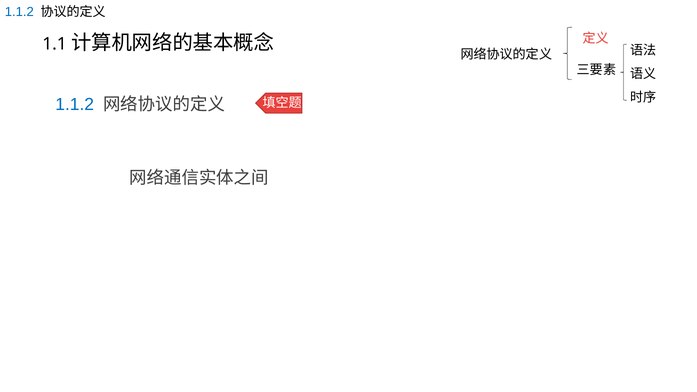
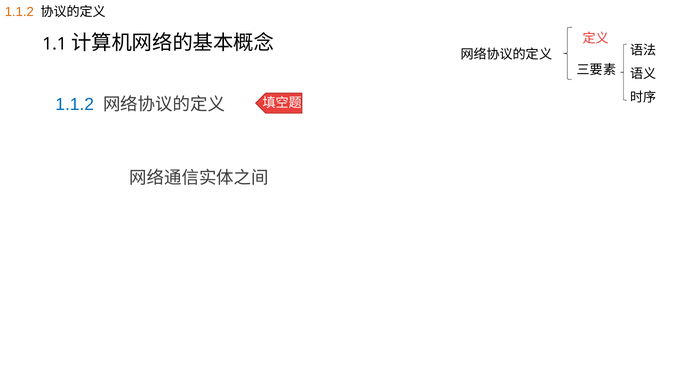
1.1.2 at (19, 12) colour: blue -> orange
